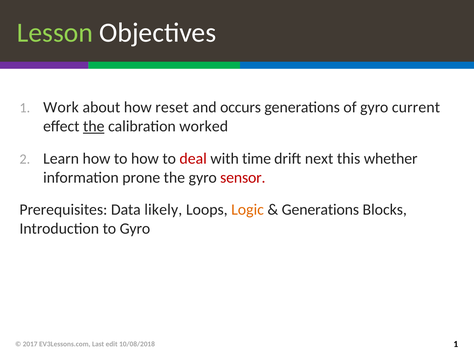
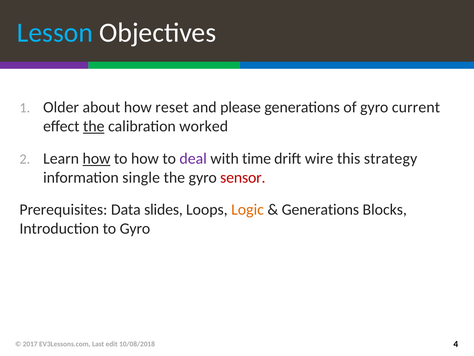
Lesson colour: light green -> light blue
Work: Work -> Older
occurs: occurs -> please
how at (96, 158) underline: none -> present
deal colour: red -> purple
next: next -> wire
whether: whether -> strategy
prone: prone -> single
likely: likely -> slides
10/08/2018 1: 1 -> 4
